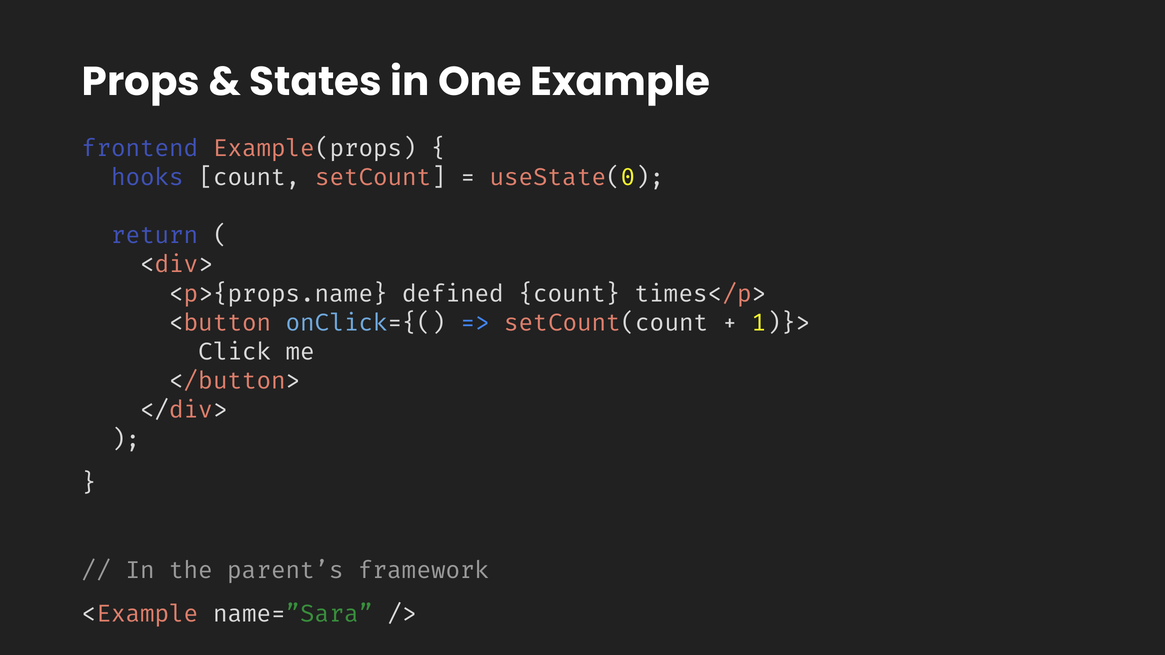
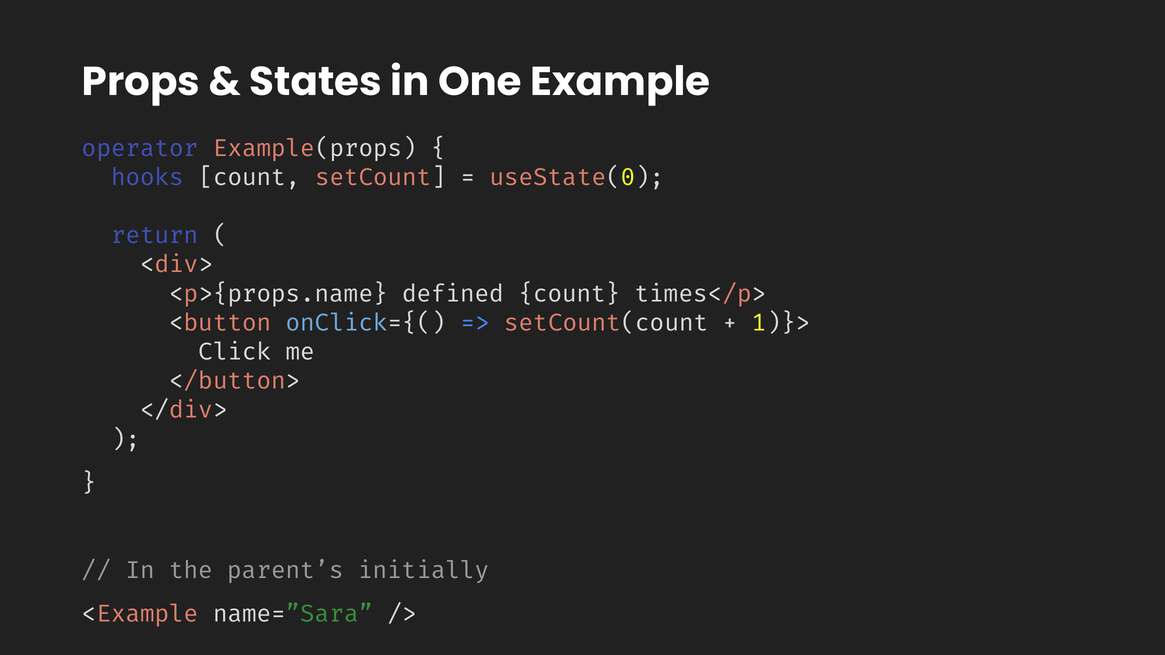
frontend: frontend -> operator
framework: framework -> initially
